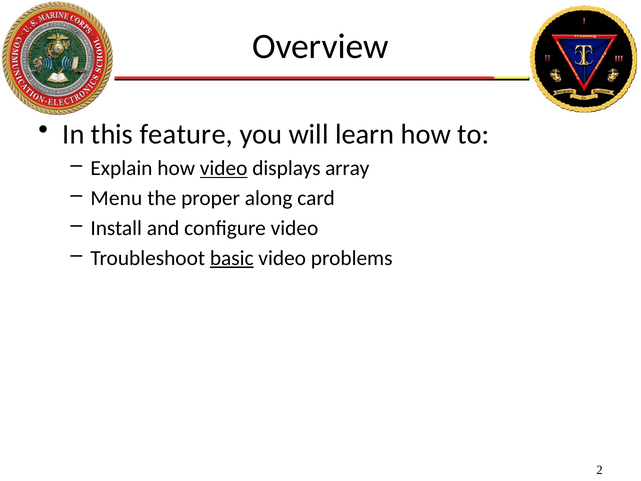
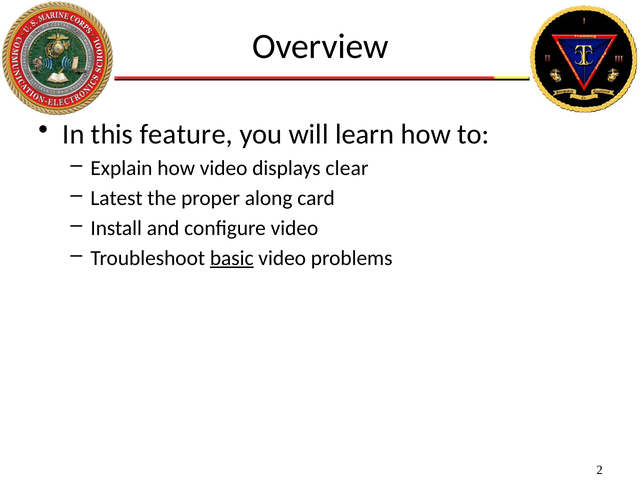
video at (224, 168) underline: present -> none
array: array -> clear
Menu: Menu -> Latest
